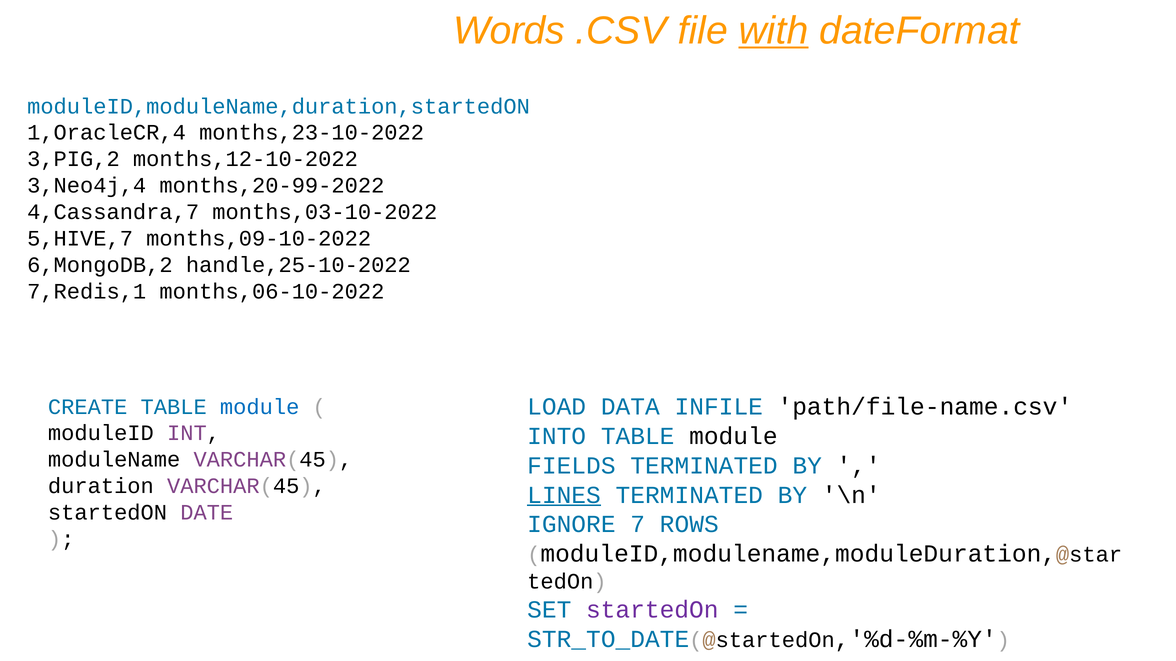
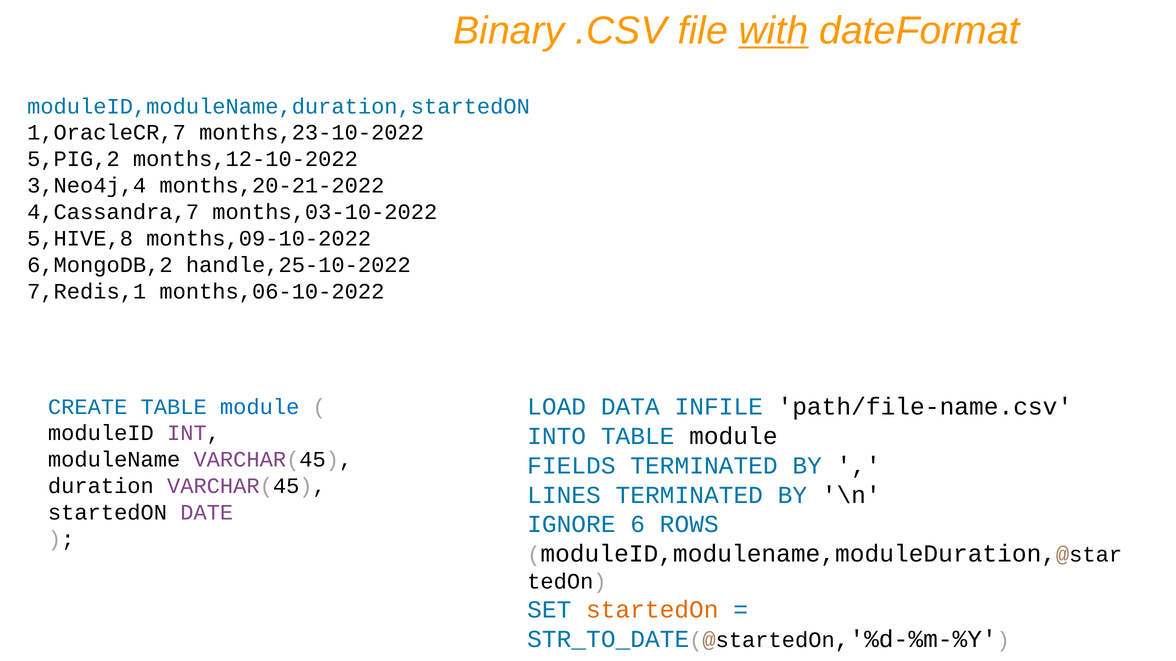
Words: Words -> Binary
1,OracleCR,4: 1,OracleCR,4 -> 1,OracleCR,7
3,PIG,2: 3,PIG,2 -> 5,PIG,2
months,20-99-2022: months,20-99-2022 -> months,20-21-2022
5,HIVE,7: 5,HIVE,7 -> 5,HIVE,8
LINES underline: present -> none
7: 7 -> 6
startedOn at (652, 610) colour: purple -> orange
